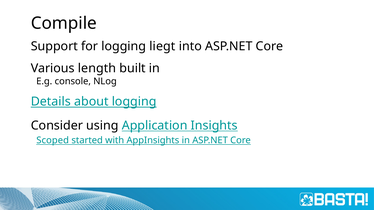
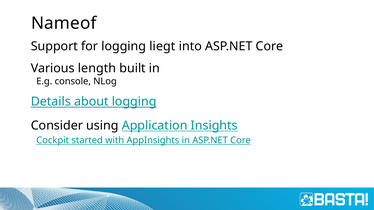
Compile: Compile -> Nameof
Scoped: Scoped -> Cockpit
